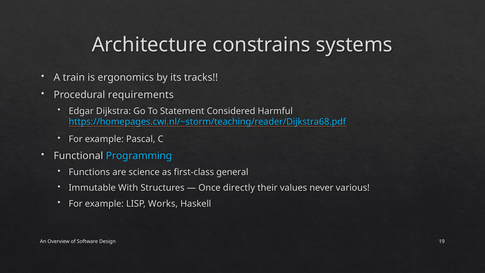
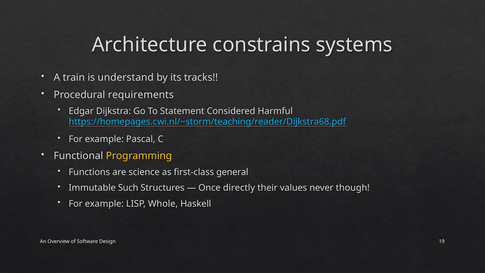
ergonomics: ergonomics -> understand
Programming colour: light blue -> yellow
With: With -> Such
various: various -> though
Works: Works -> Whole
